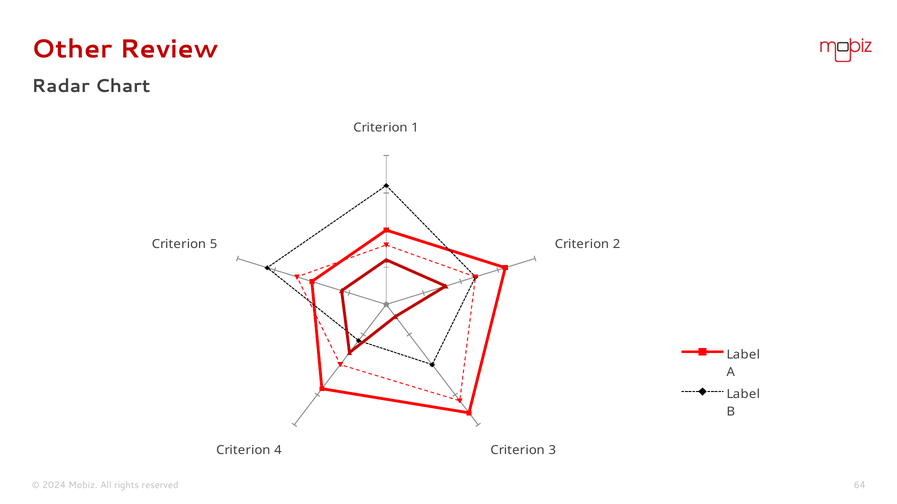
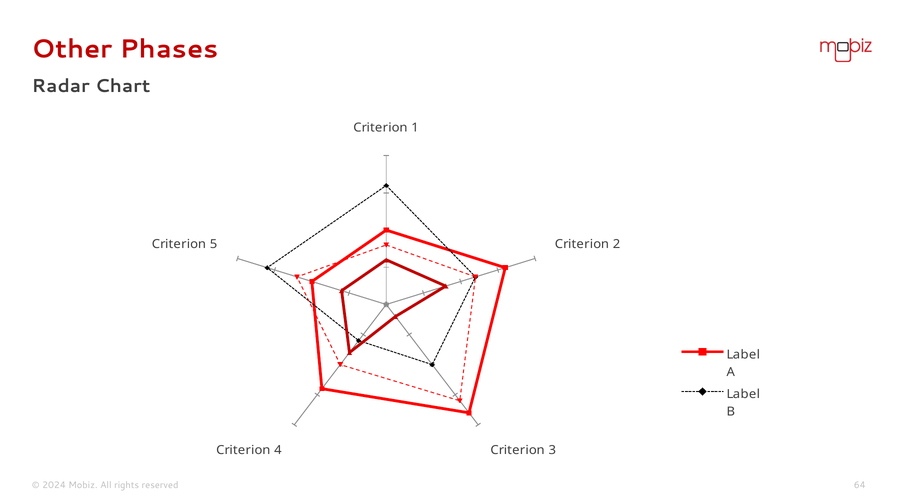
Review: Review -> Phases
